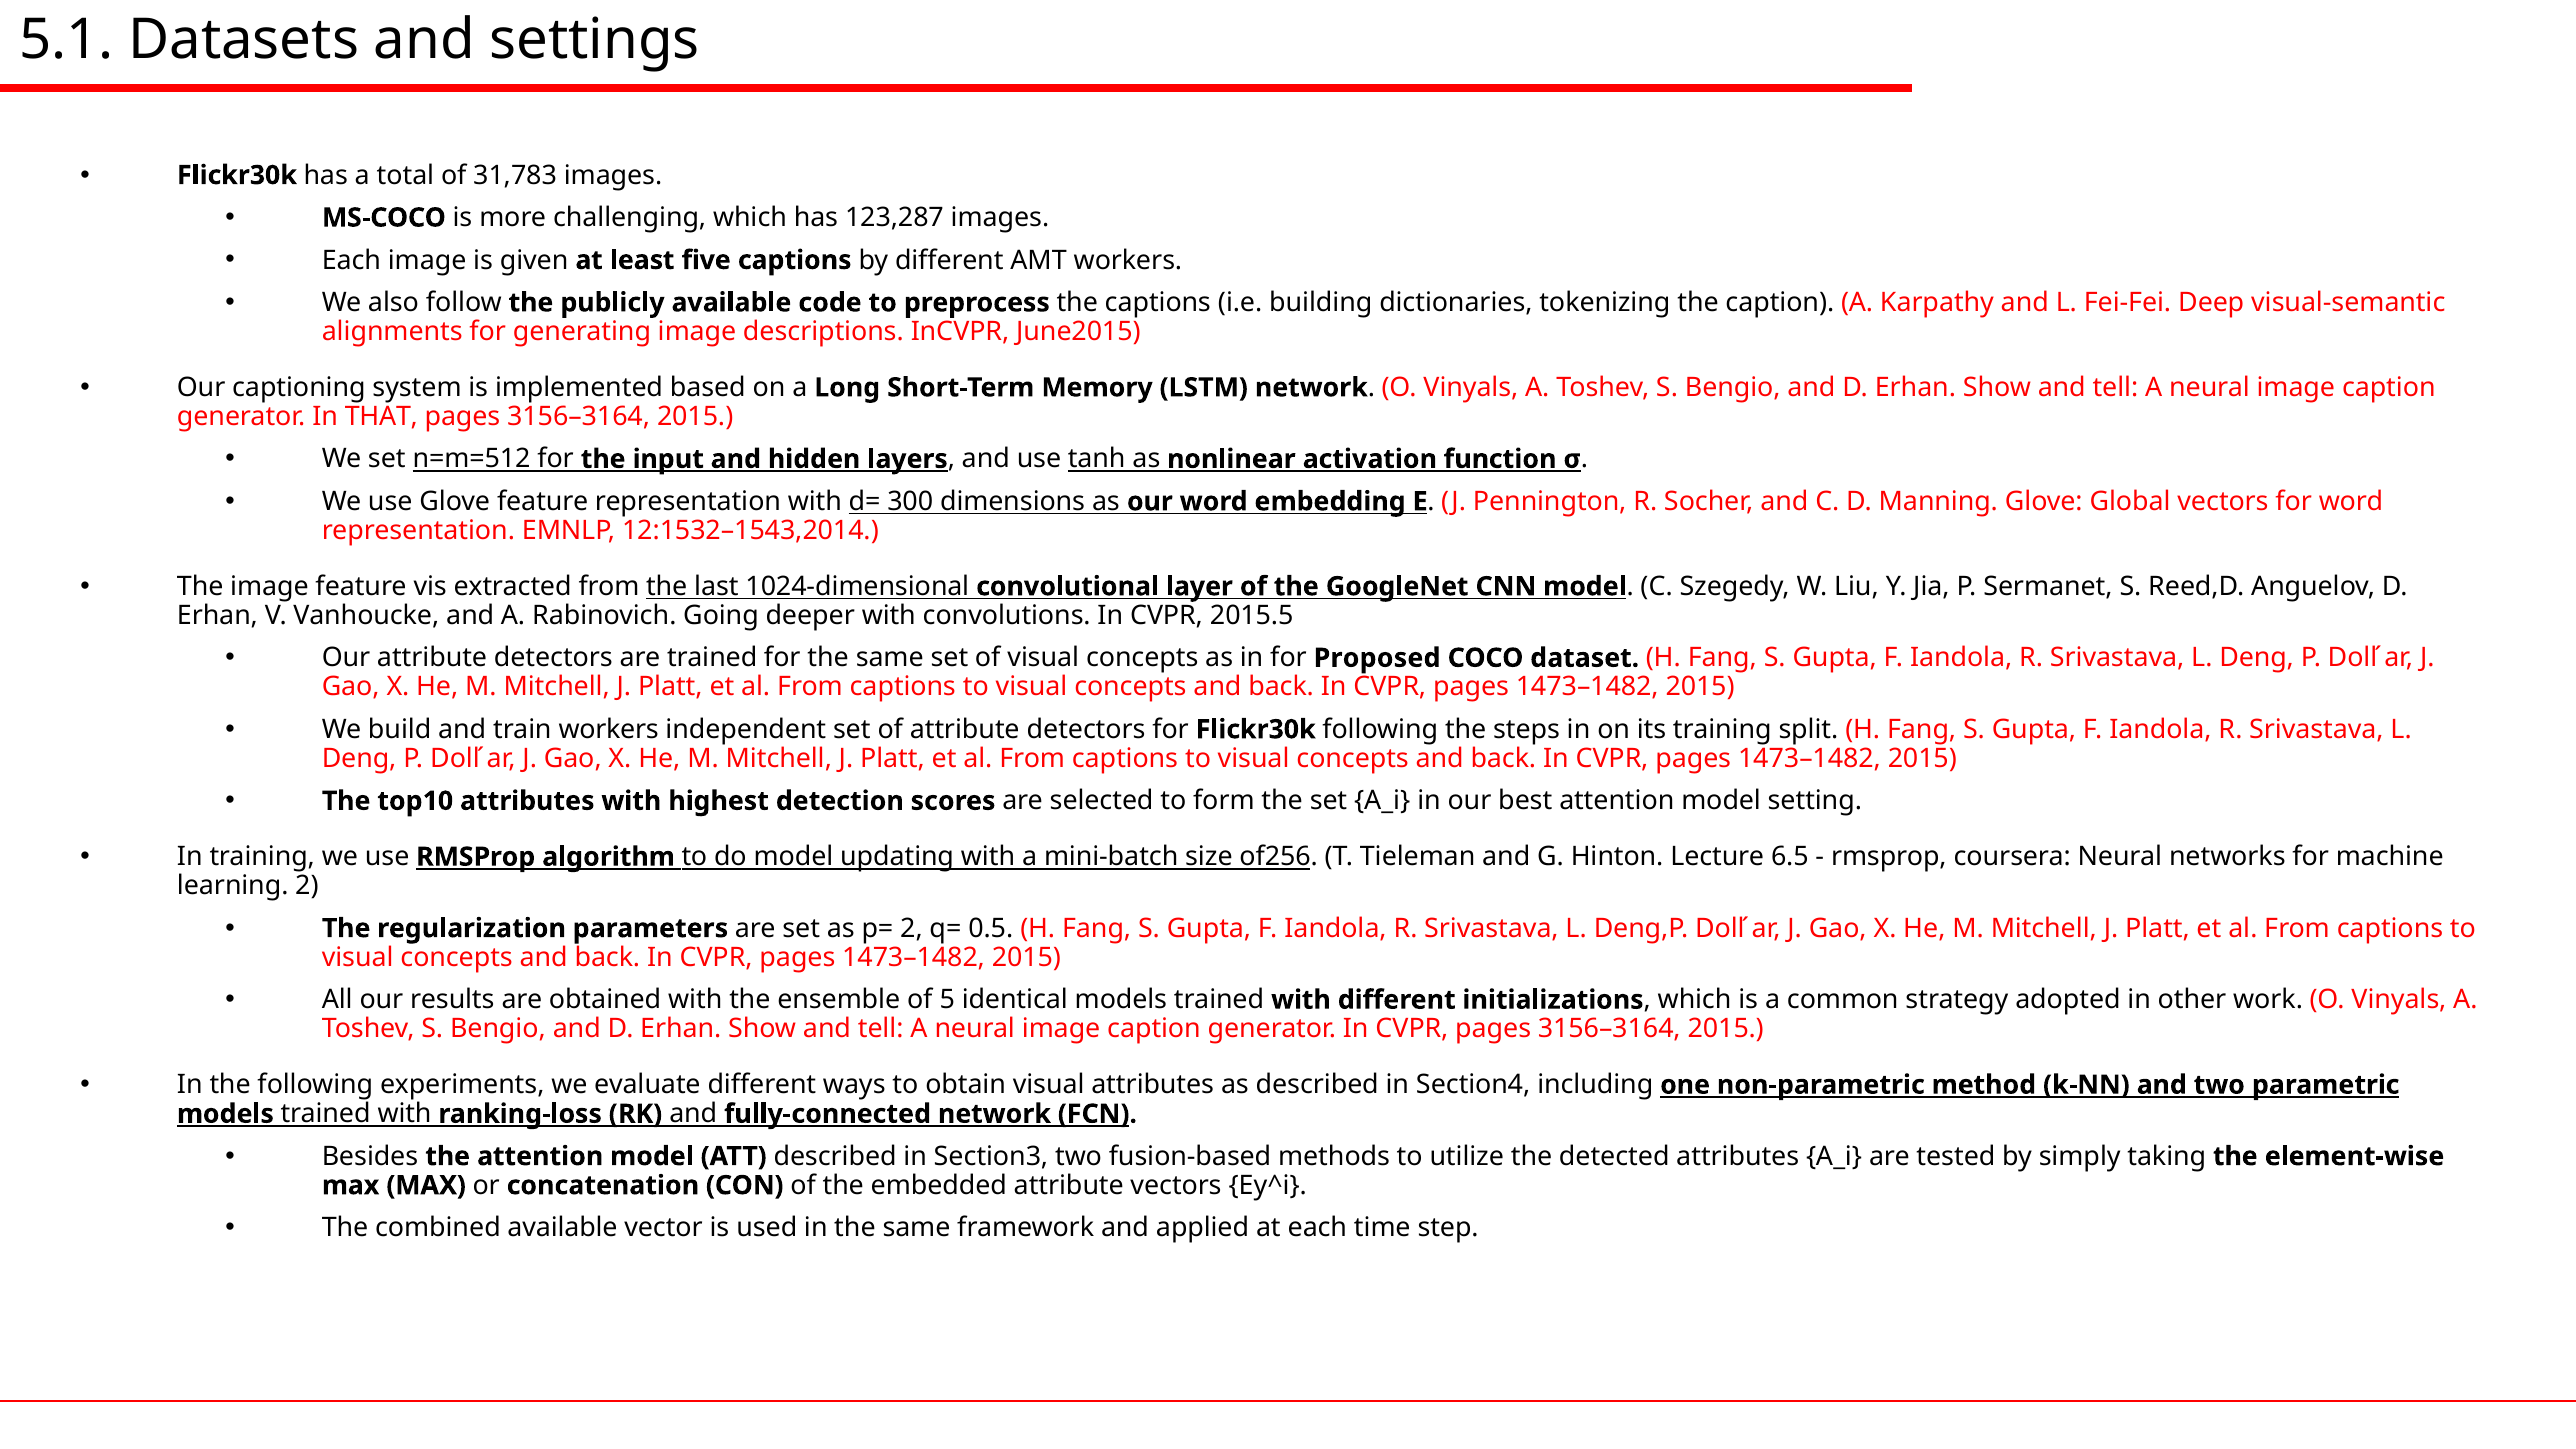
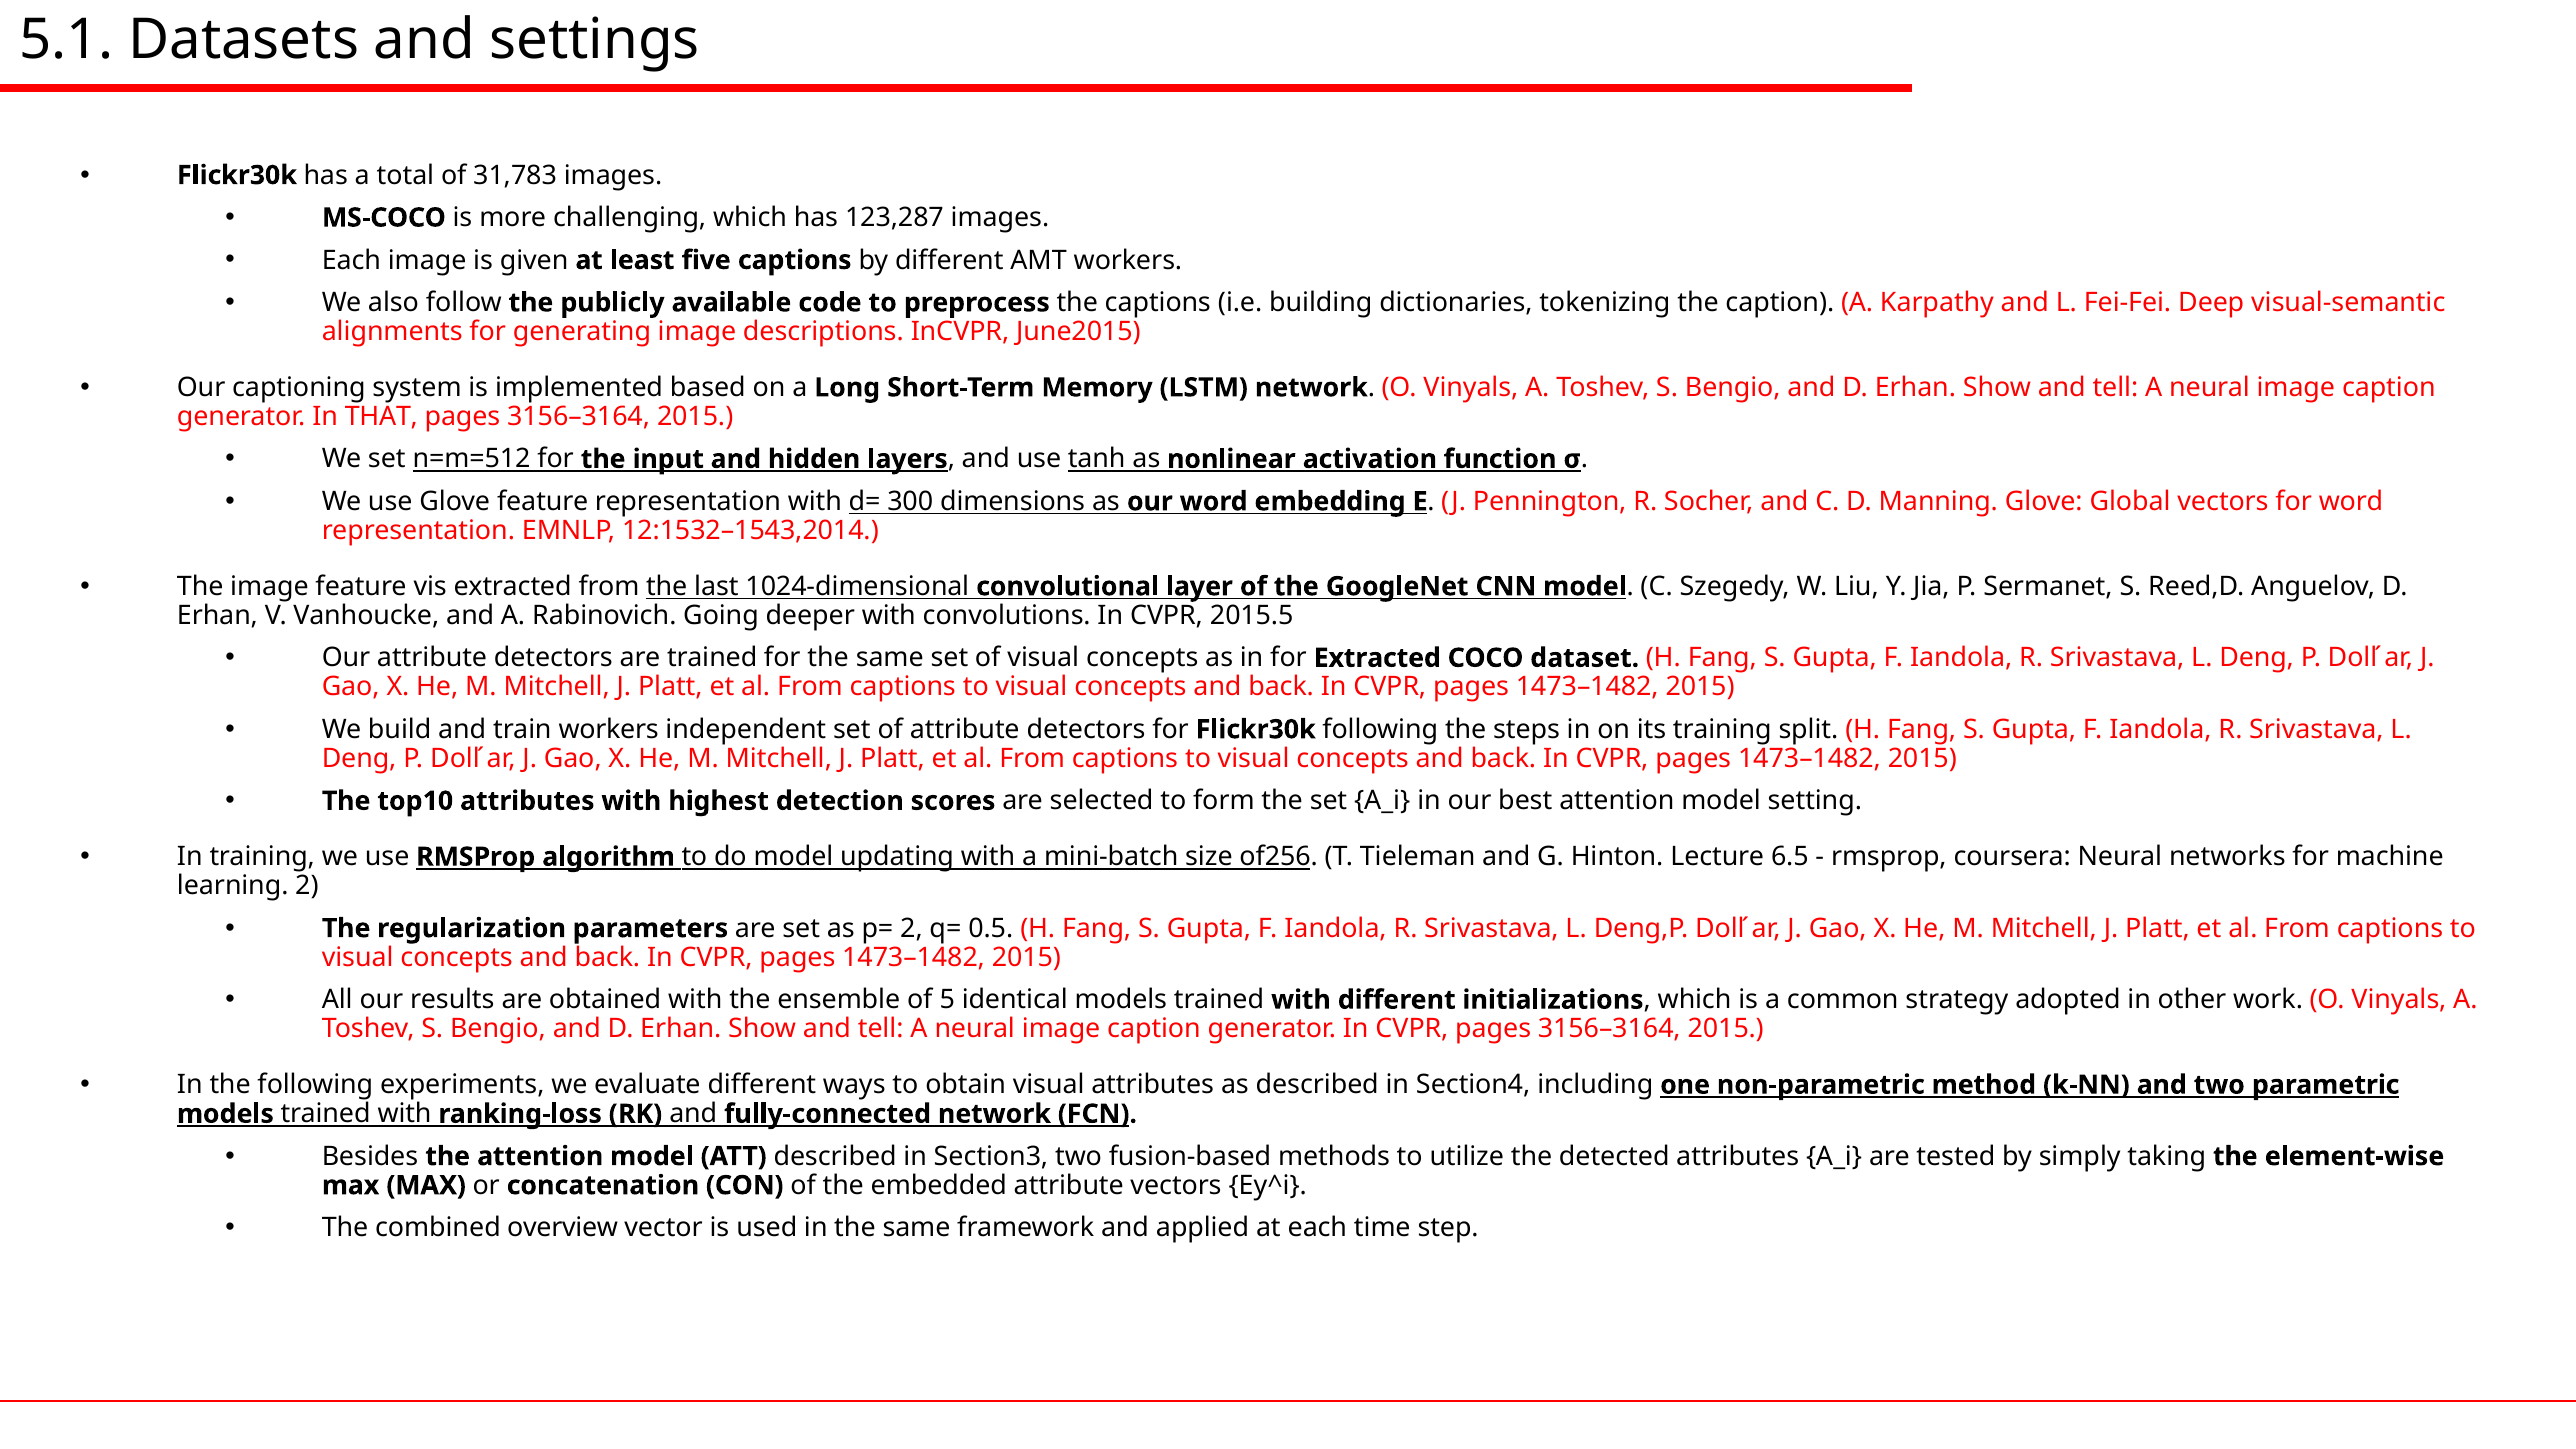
for Proposed: Proposed -> Extracted
combined available: available -> overview
